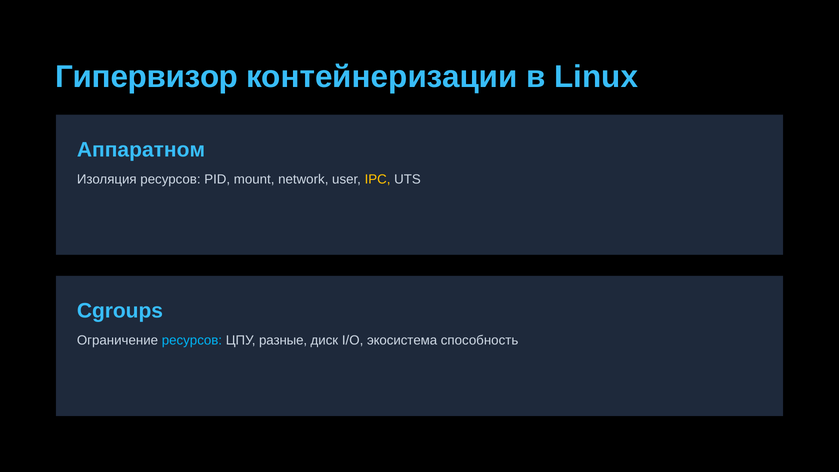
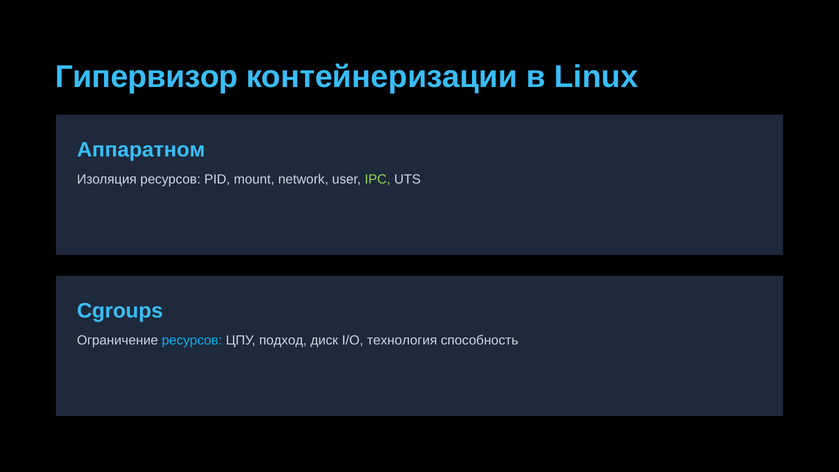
IPC colour: yellow -> light green
разные: разные -> подход
экосистема: экосистема -> технология
